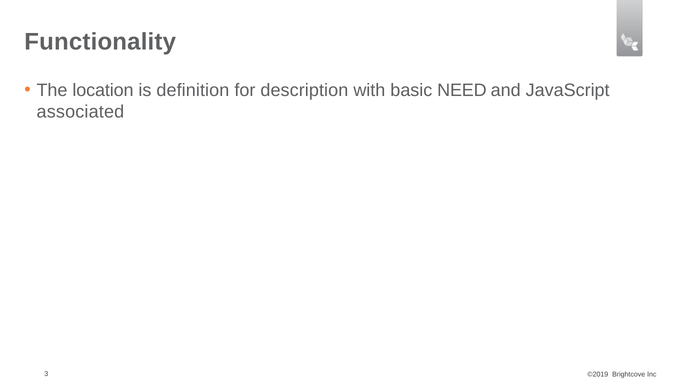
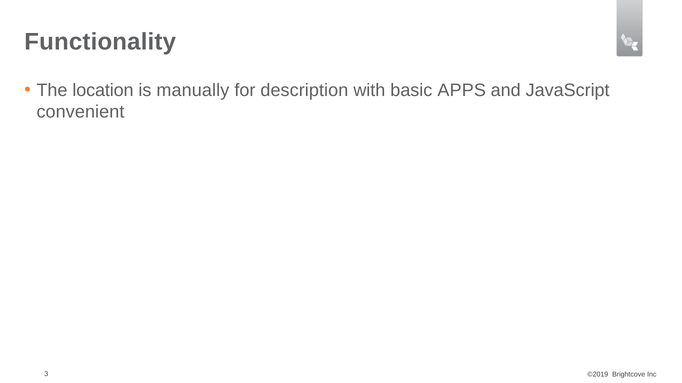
definition: definition -> manually
NEED: NEED -> APPS
associated: associated -> convenient
